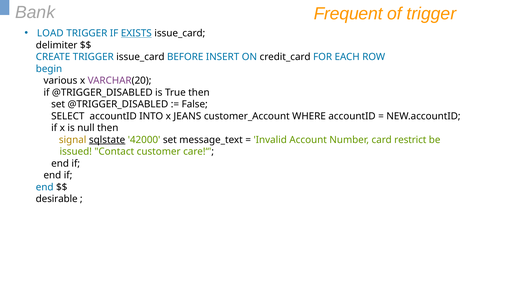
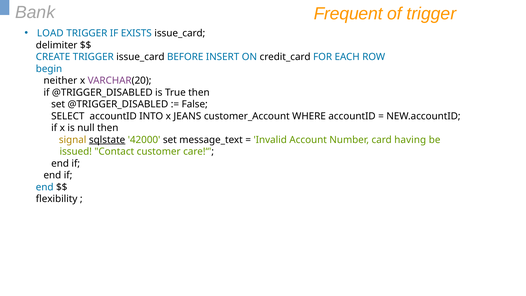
EXISTS underline: present -> none
various: various -> neither
restrict: restrict -> having
desirable: desirable -> flexibility
